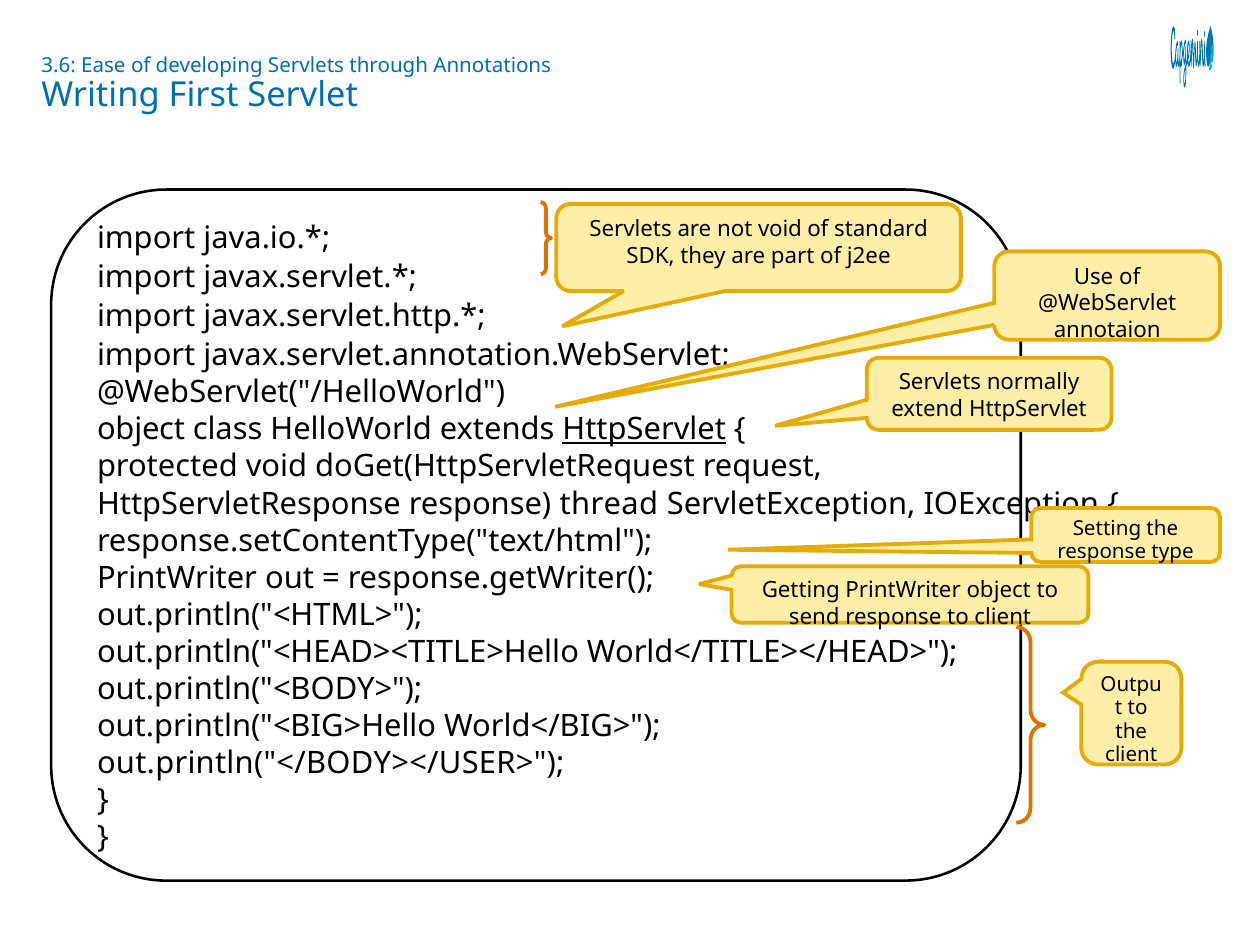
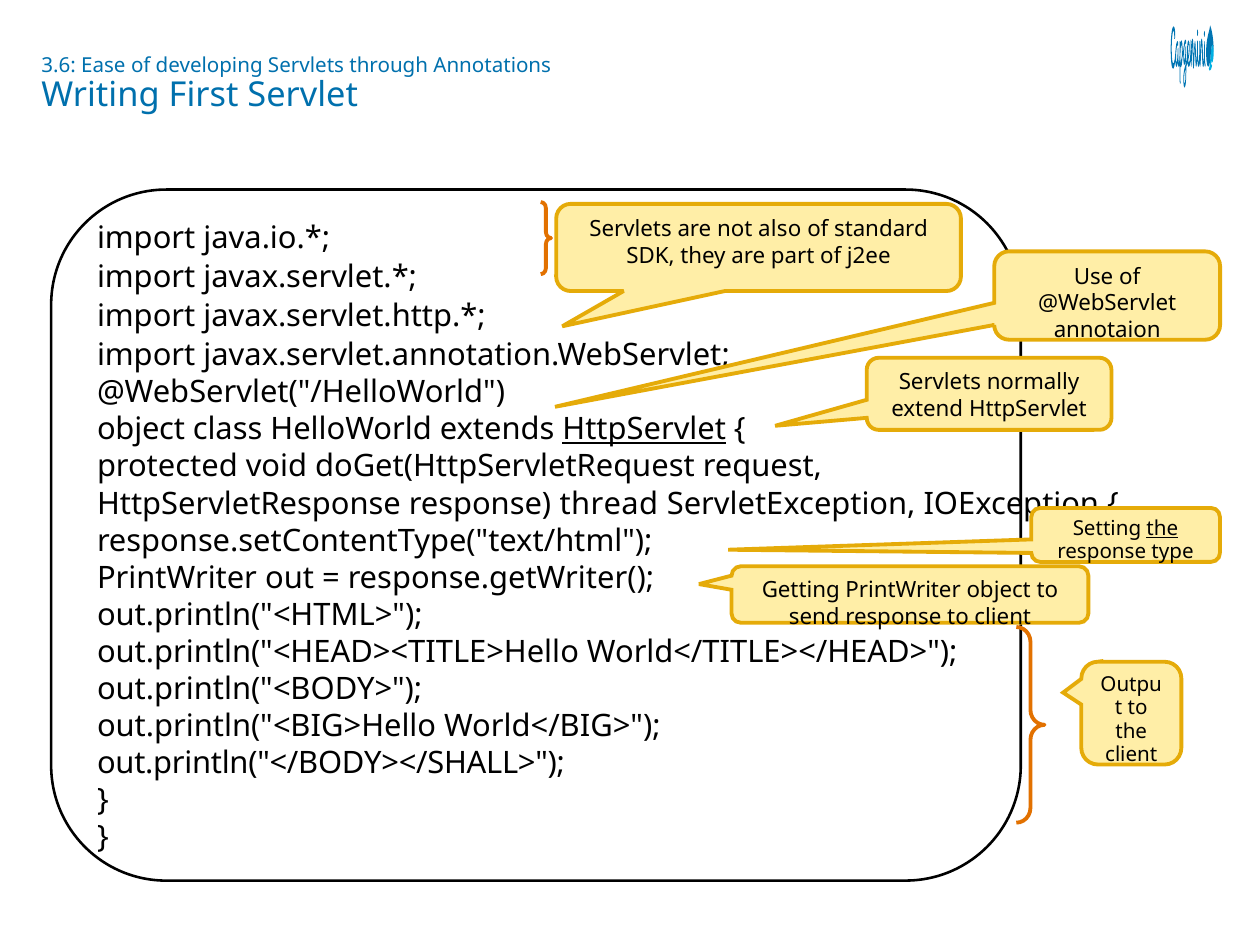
not void: void -> also
the at (1162, 529) underline: none -> present
out.println("</BODY></USER>: out.println("</BODY></USER> -> out.println("</BODY></SHALL>
